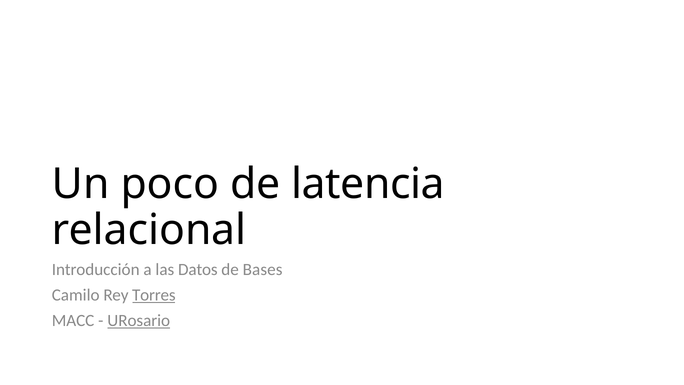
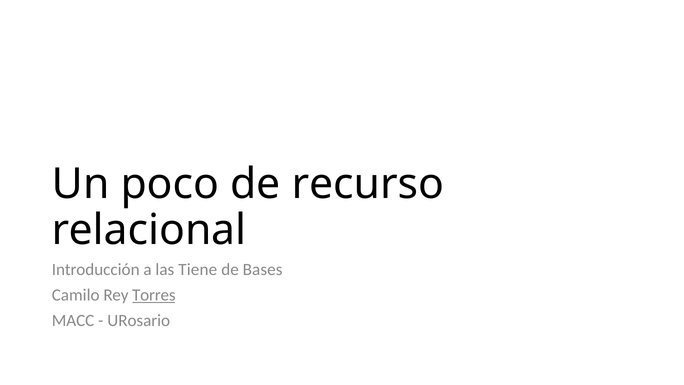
latencia: latencia -> recurso
Datos: Datos -> Tiene
URosario underline: present -> none
